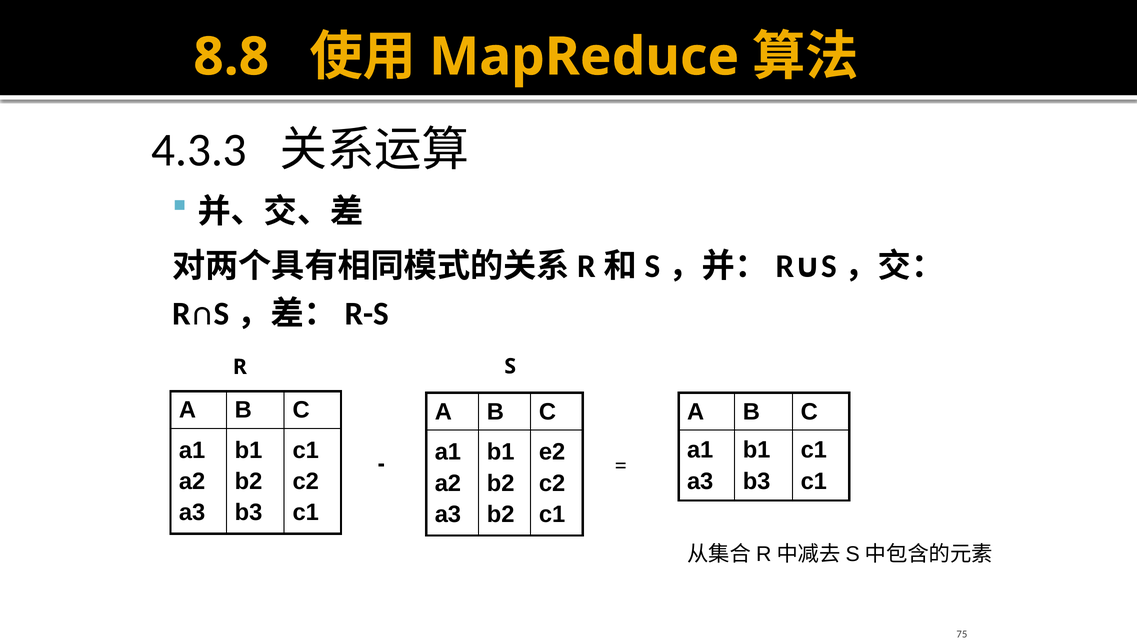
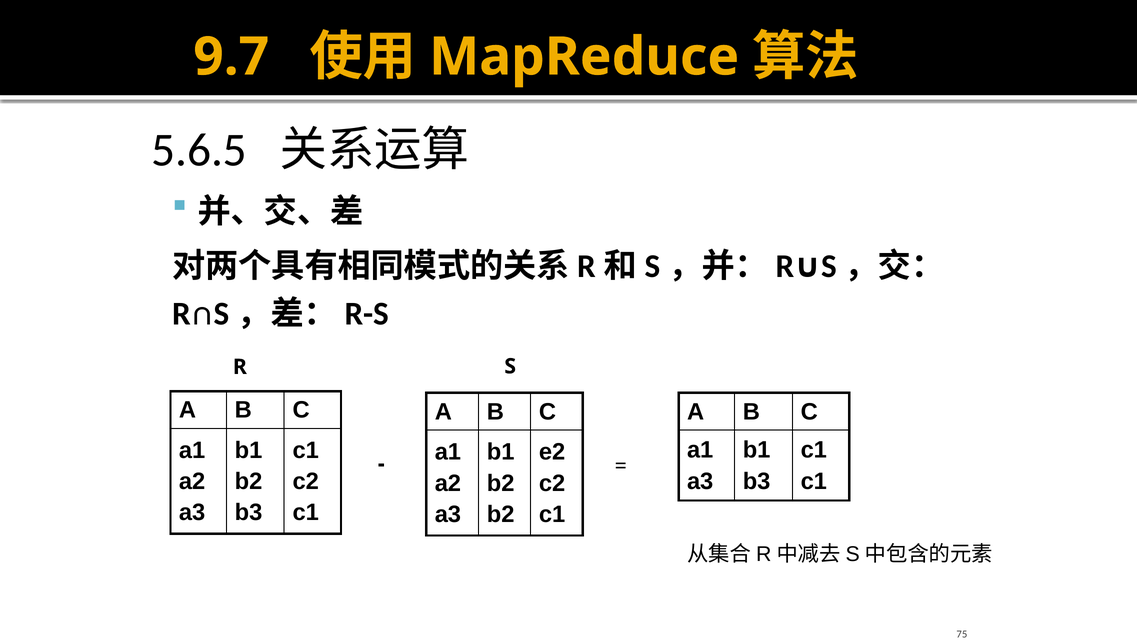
8.8: 8.8 -> 9.7
4.3.3: 4.3.3 -> 5.6.5
